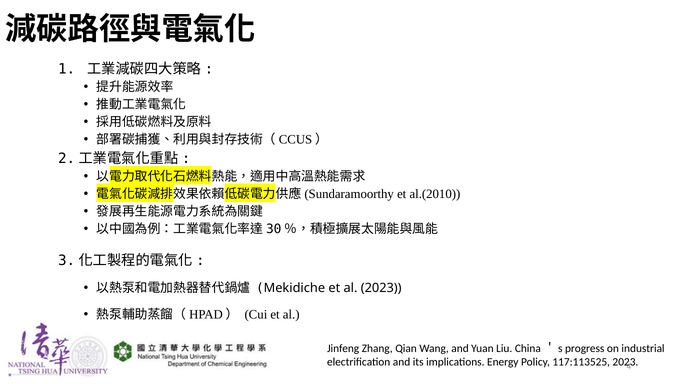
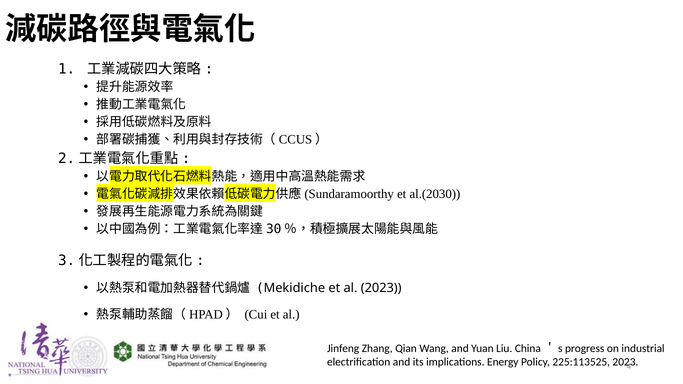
al.(2010: al.(2010 -> al.(2030
117:113525: 117:113525 -> 225:113525
